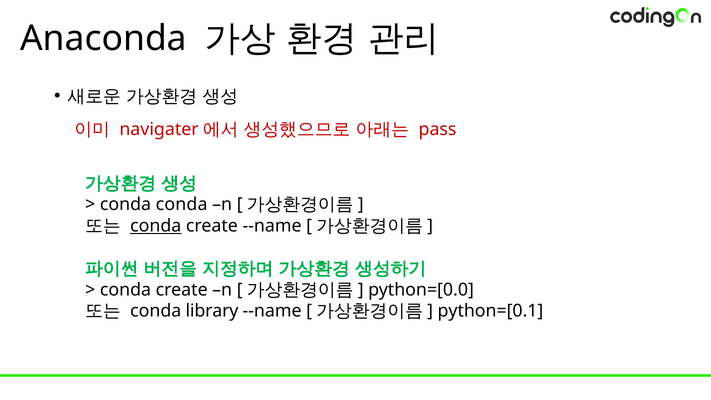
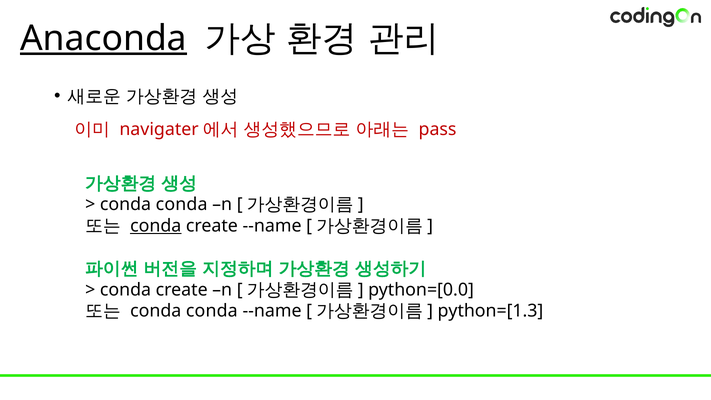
Anaconda underline: none -> present
library at (212, 311): library -> conda
python=[0.1: python=[0.1 -> python=[1.3
